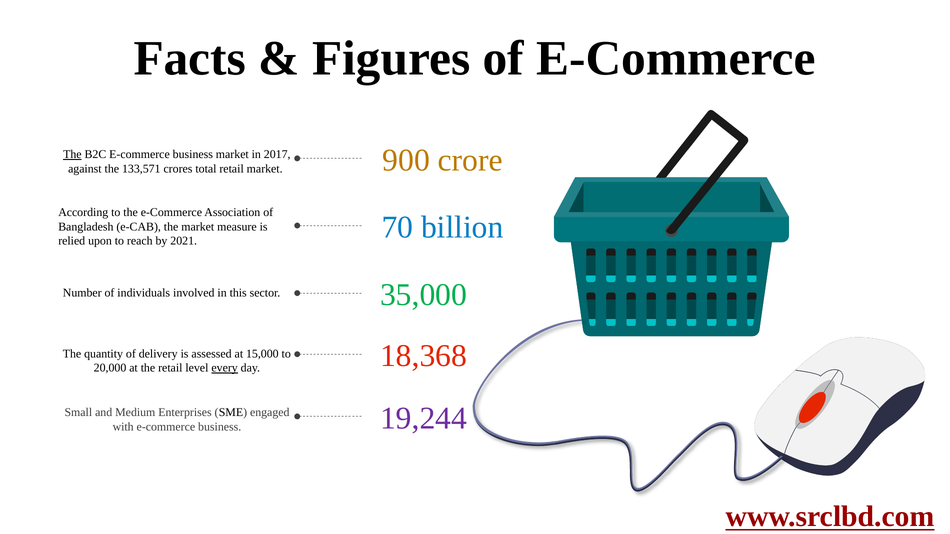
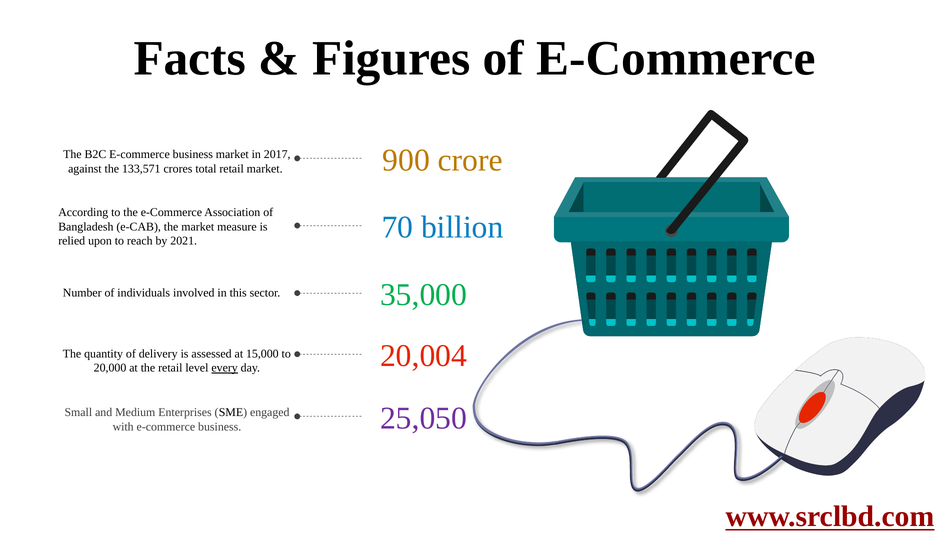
The at (72, 155) underline: present -> none
18,368: 18,368 -> 20,004
19,244: 19,244 -> 25,050
